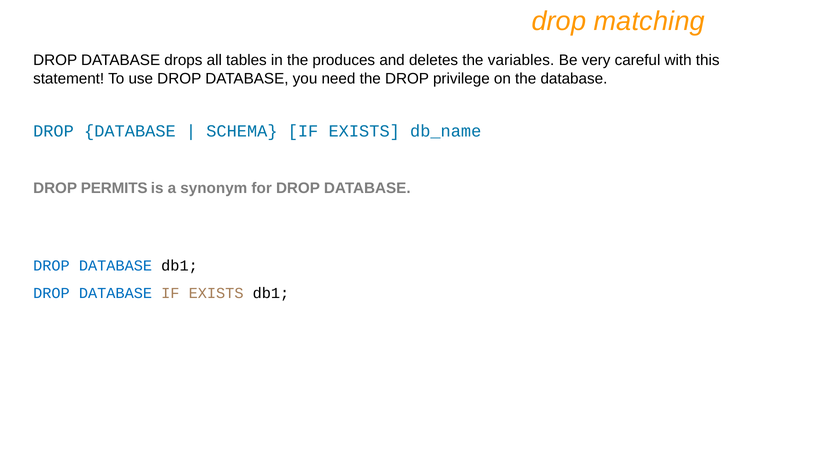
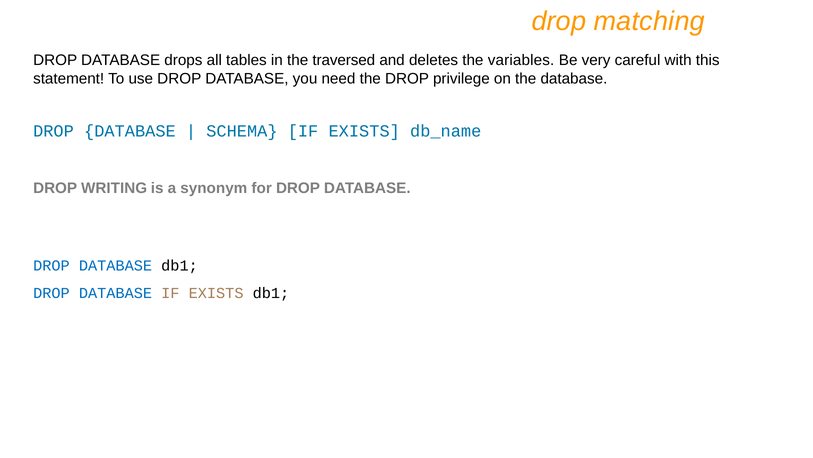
produces: produces -> traversed
PERMITS: PERMITS -> WRITING
